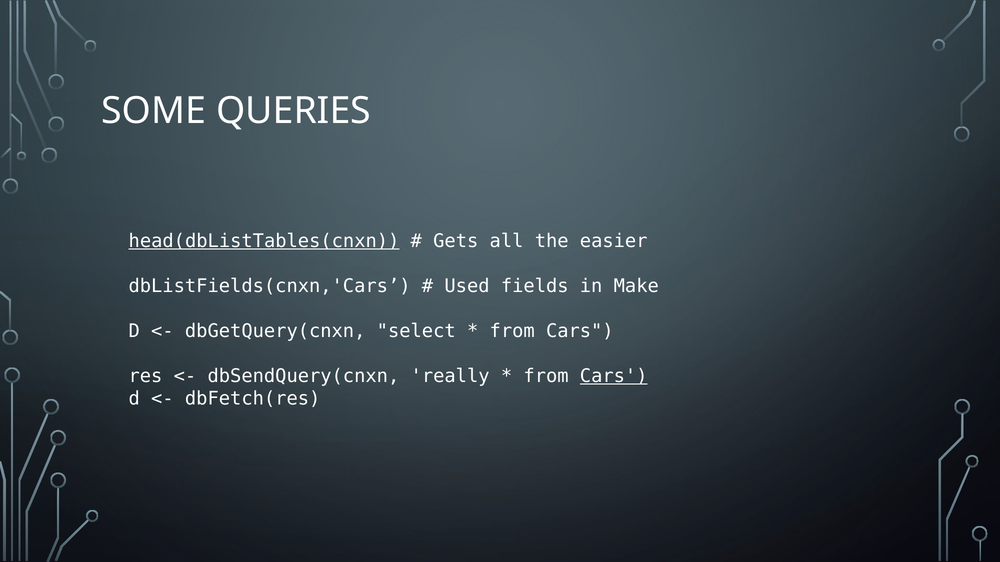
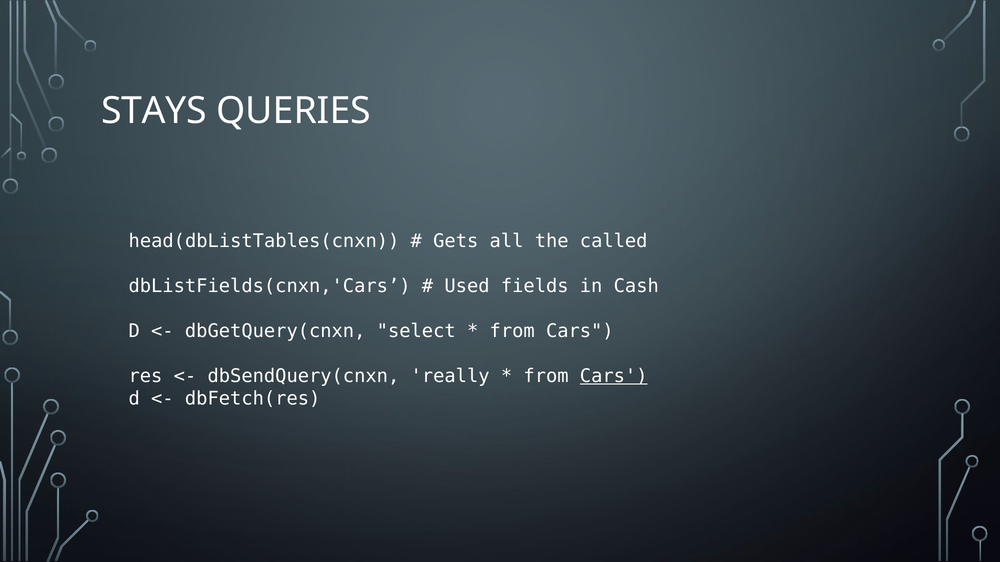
SOME: SOME -> STAYS
head(dbListTables(cnxn underline: present -> none
easier: easier -> called
Make: Make -> Cash
